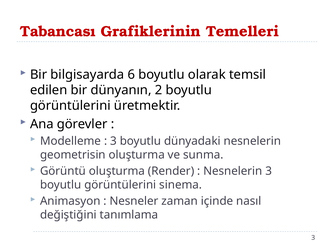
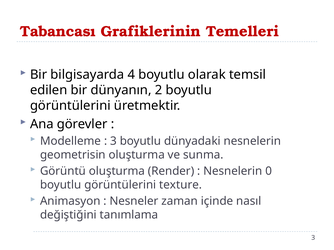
6: 6 -> 4
Nesnelerin 3: 3 -> 0
sinema: sinema -> texture
